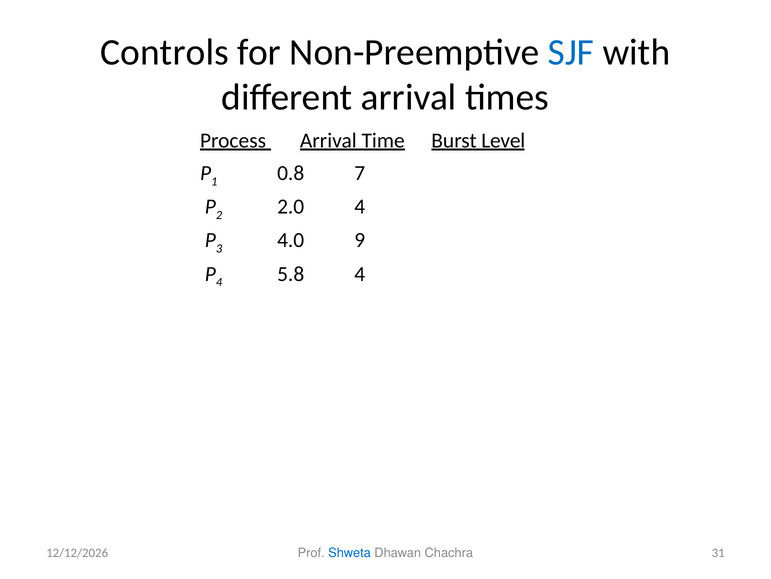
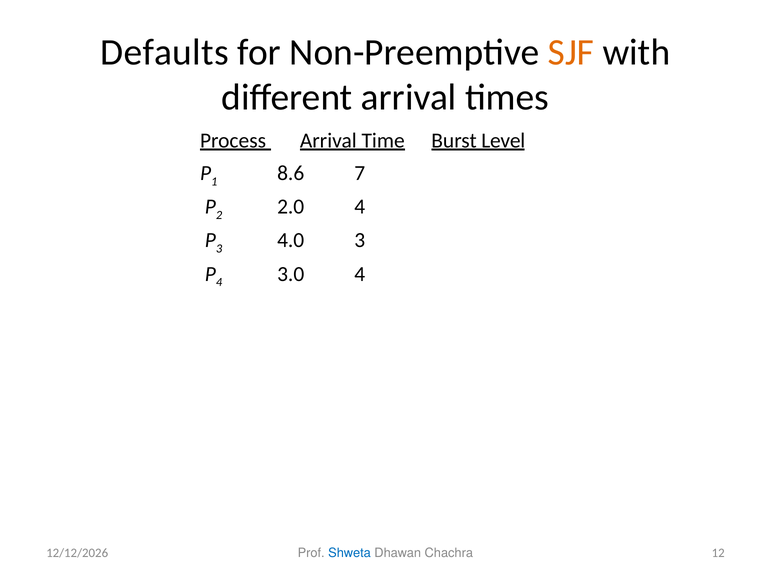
Controls: Controls -> Defaults
SJF colour: blue -> orange
0.8: 0.8 -> 8.6
4.0 9: 9 -> 3
5.8: 5.8 -> 3.0
31: 31 -> 12
